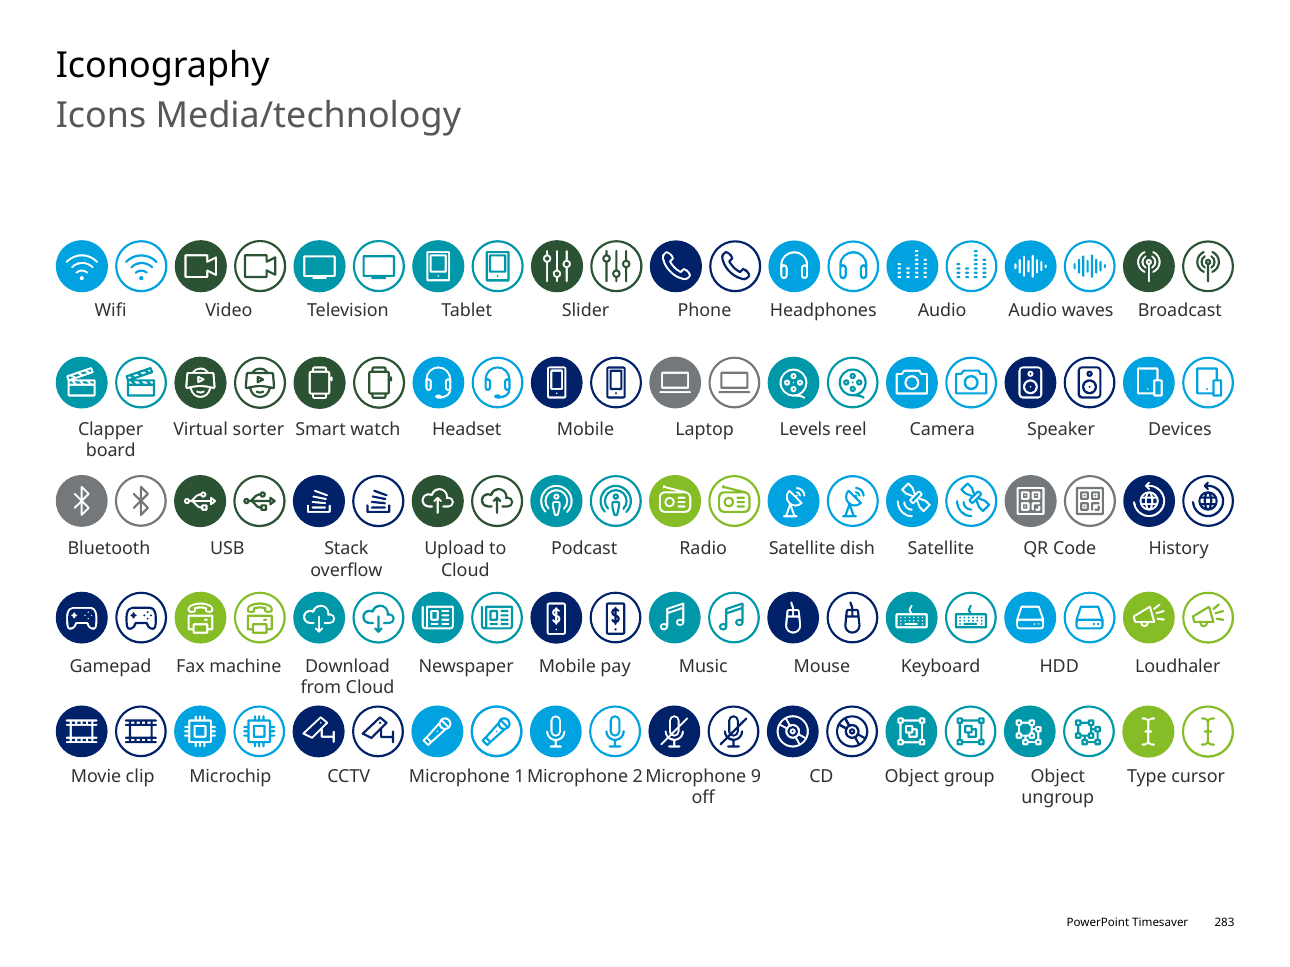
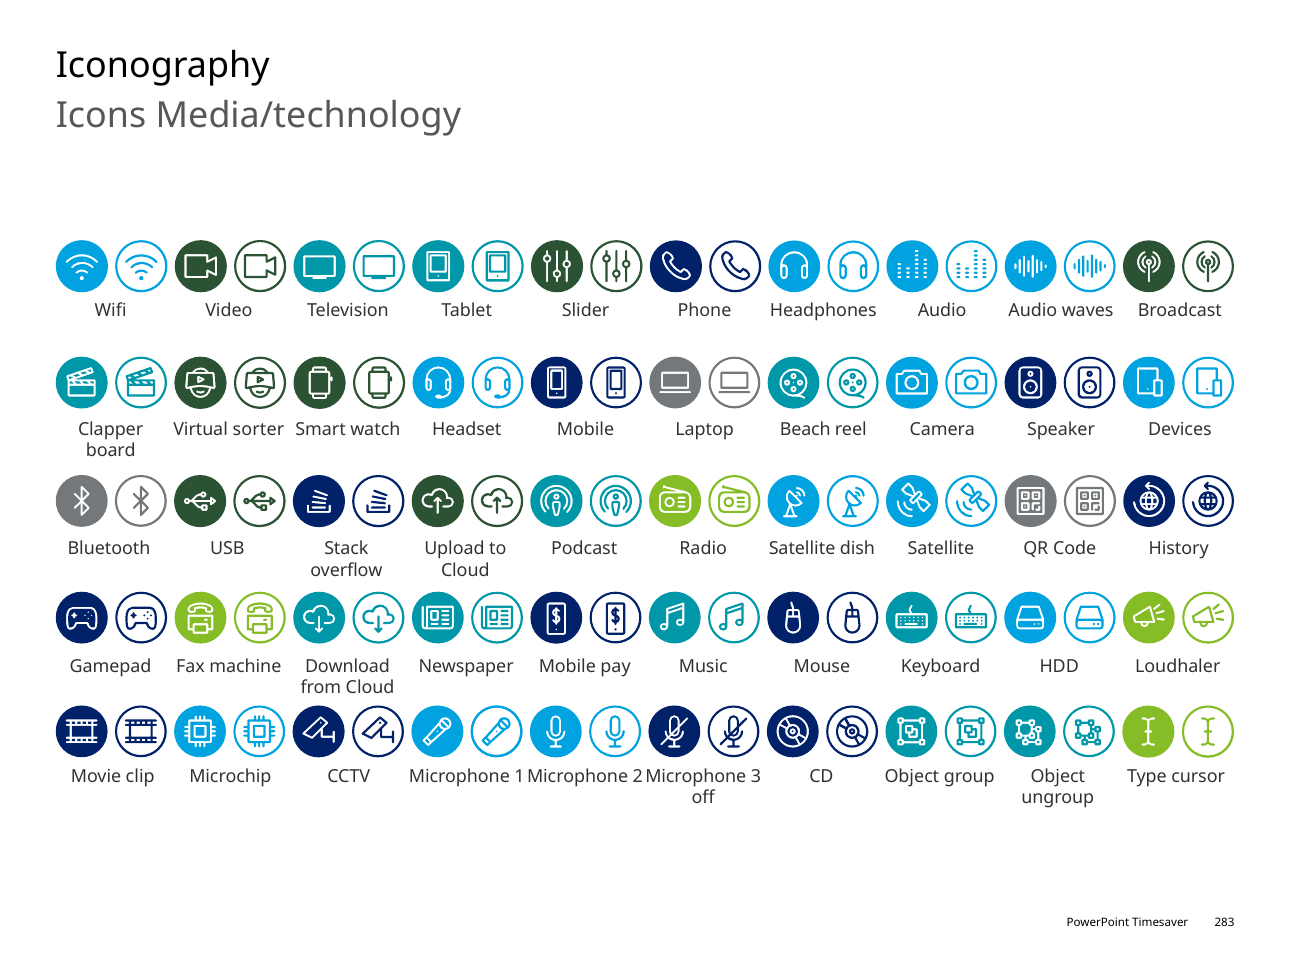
Levels: Levels -> Beach
9: 9 -> 3
